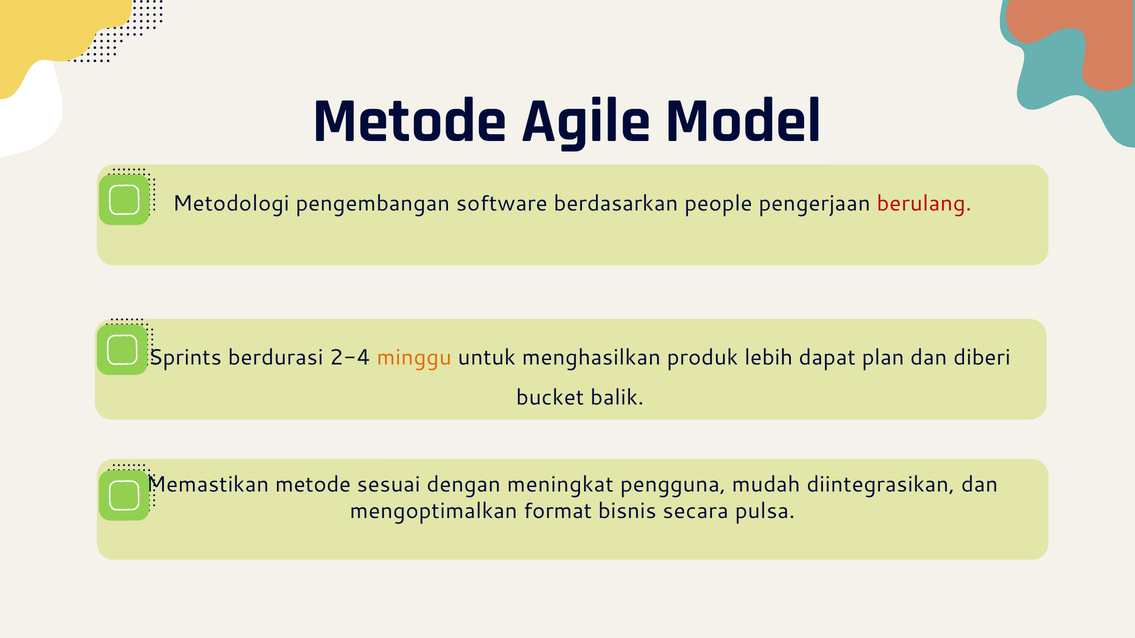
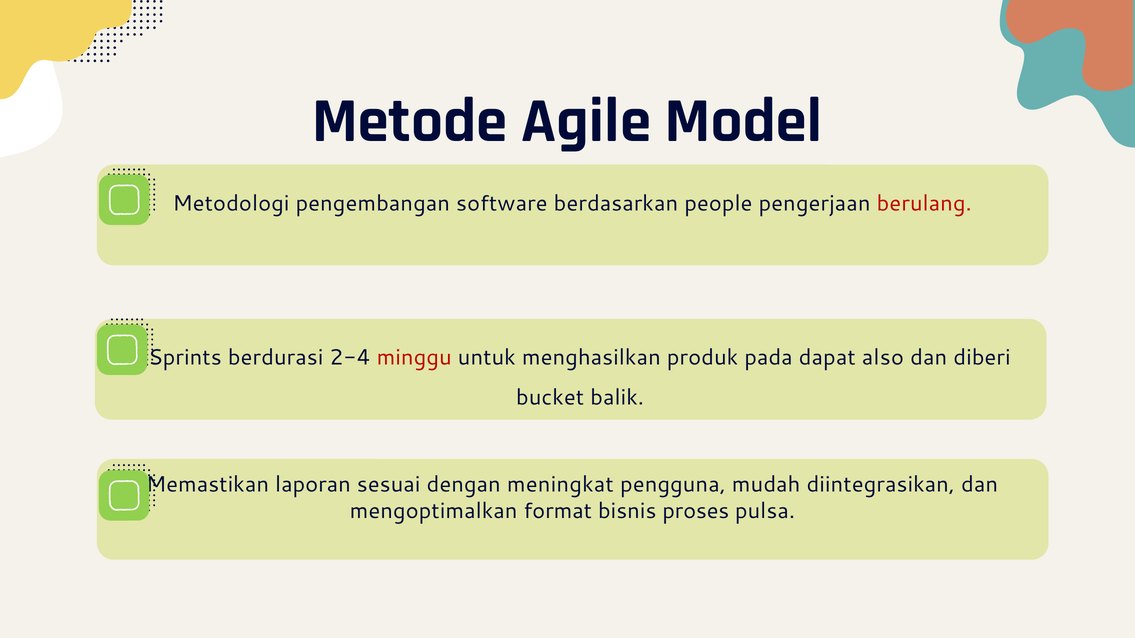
minggu colour: orange -> red
lebih: lebih -> pada
plan: plan -> also
Memastikan metode: metode -> laporan
secara: secara -> proses
